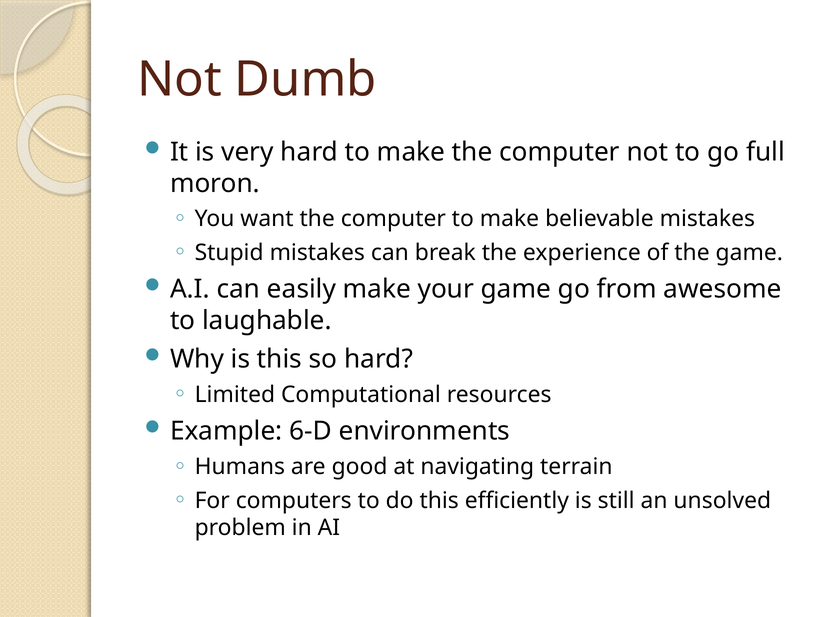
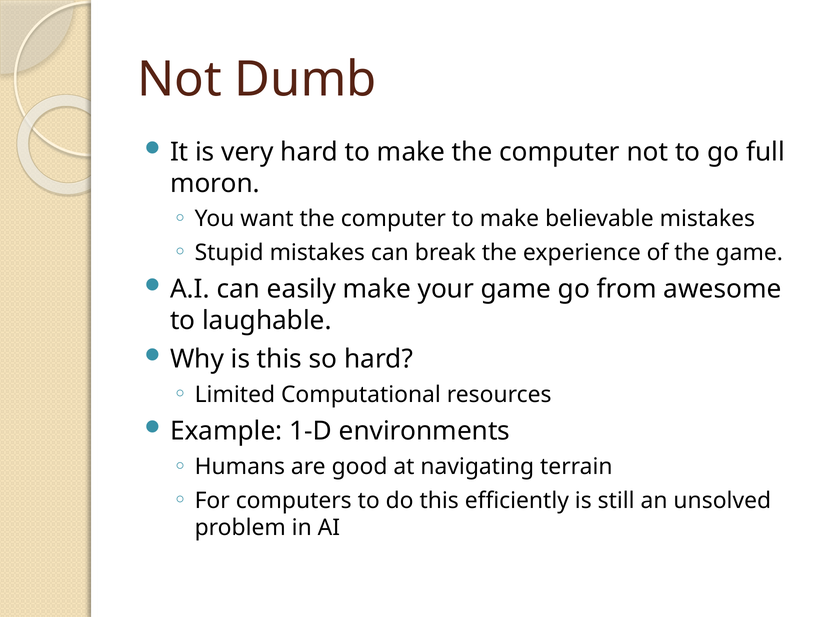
6-D: 6-D -> 1-D
